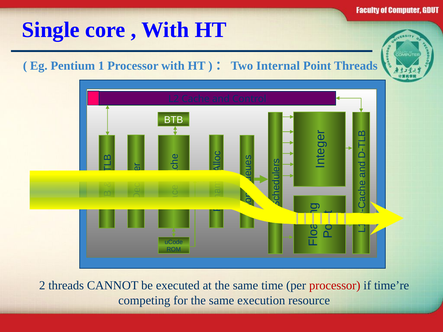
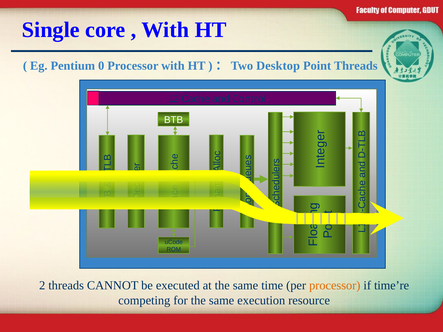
Pentium 1: 1 -> 0
Internal: Internal -> Desktop
processor at (335, 286) colour: red -> orange
